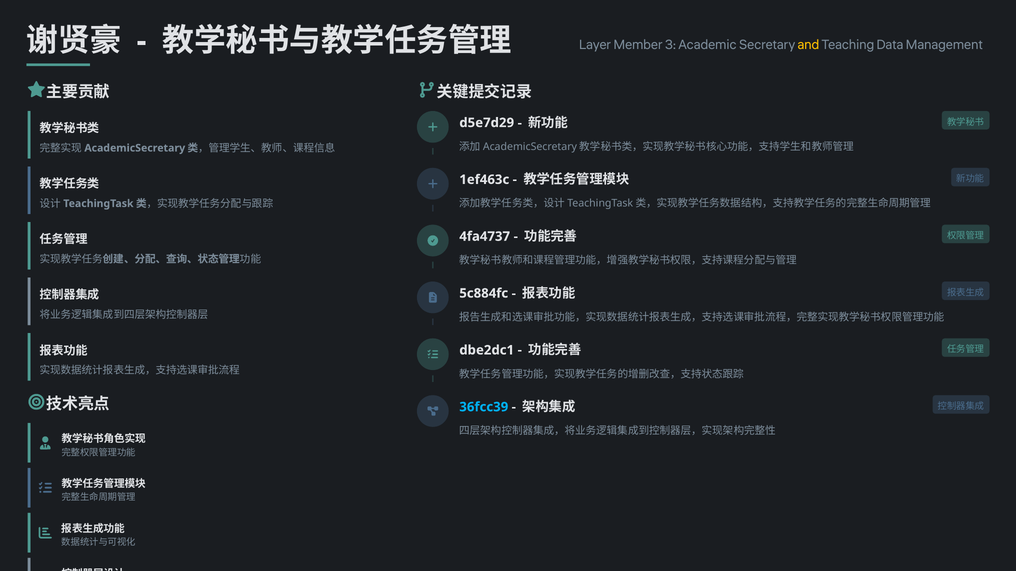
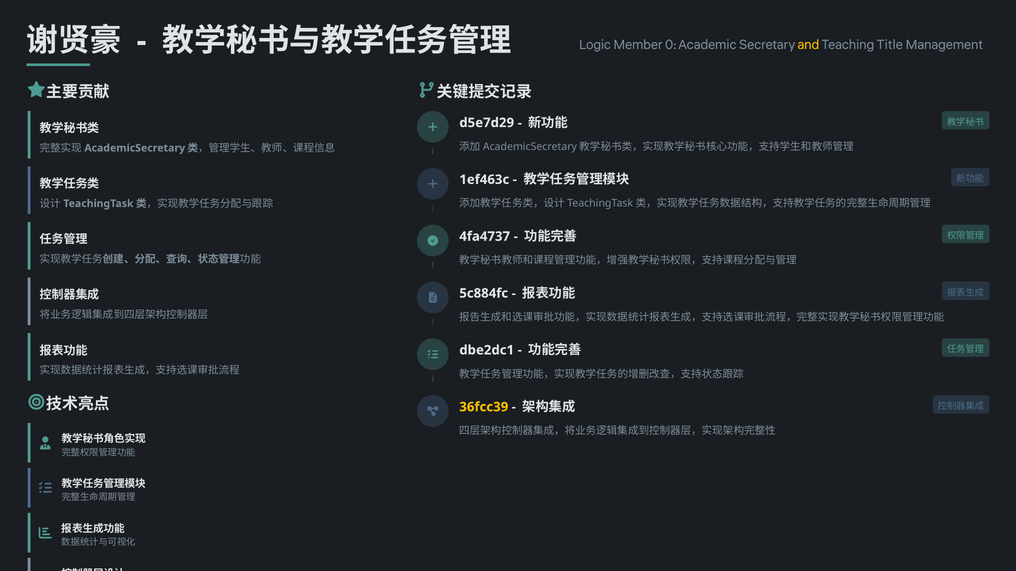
Layer: Layer -> Logic
3: 3 -> 0
Data: Data -> Title
36fcc39 colour: light blue -> yellow
